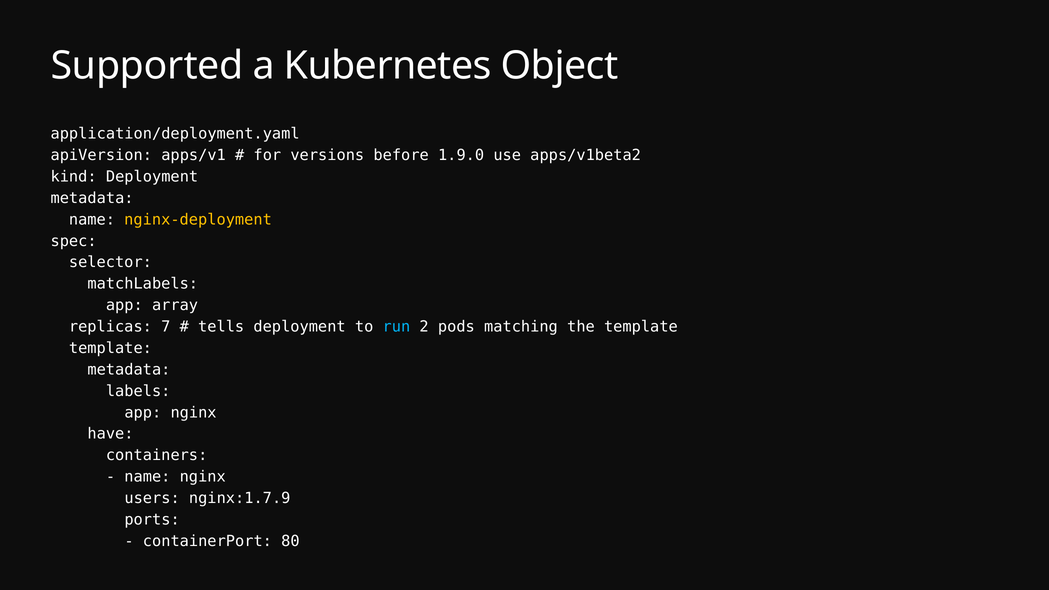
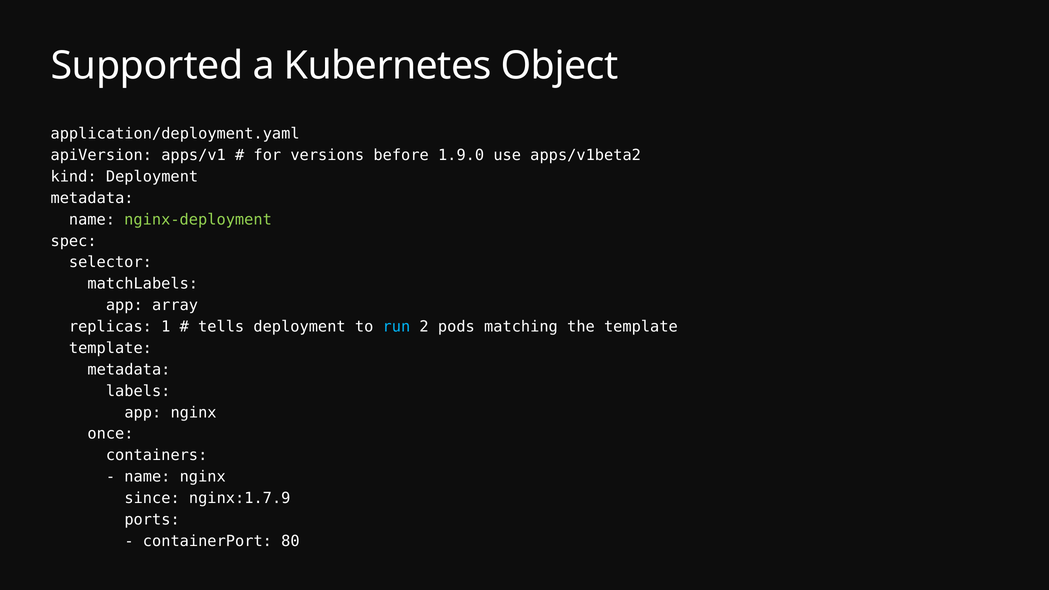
nginx-deployment colour: yellow -> light green
7: 7 -> 1
have: have -> once
users: users -> since
